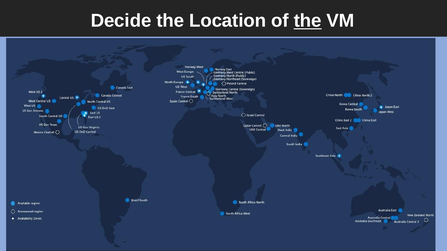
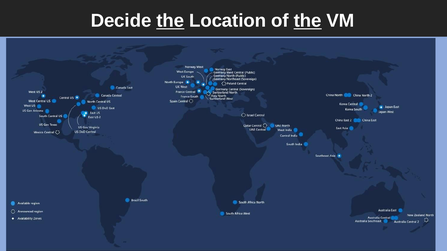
the at (170, 21) underline: none -> present
